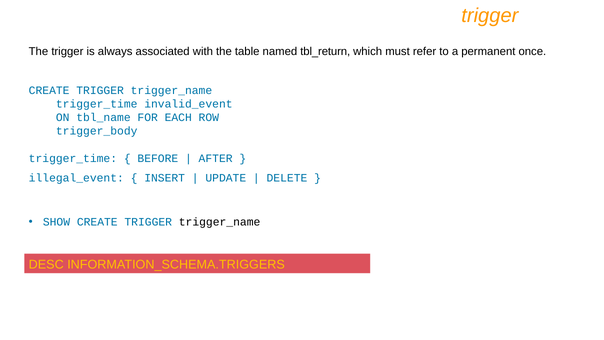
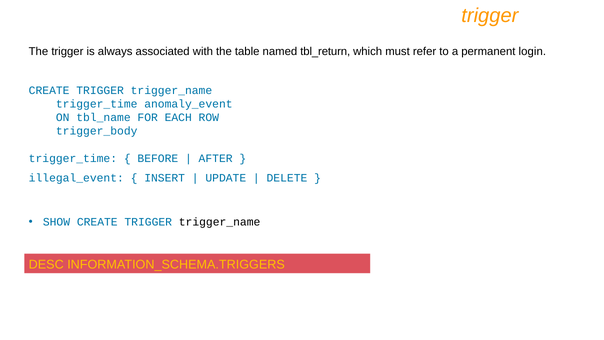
once: once -> login
invalid_event: invalid_event -> anomaly_event
